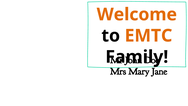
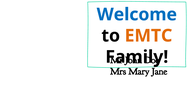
Welcome colour: orange -> blue
